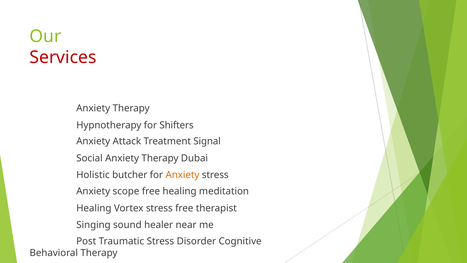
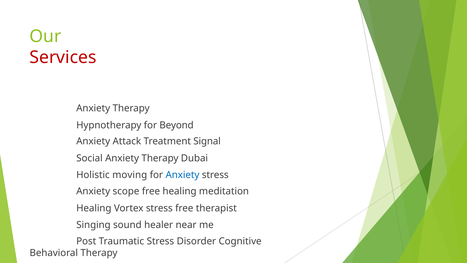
Shifters: Shifters -> Beyond
butcher: butcher -> moving
Anxiety at (182, 175) colour: orange -> blue
